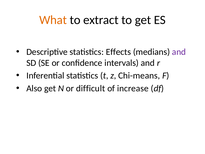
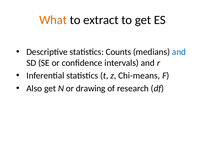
Effects: Effects -> Counts
and at (179, 52) colour: purple -> blue
difficult: difficult -> drawing
increase: increase -> research
